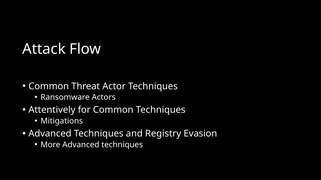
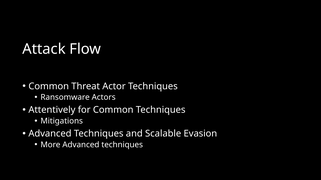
Registry: Registry -> Scalable
